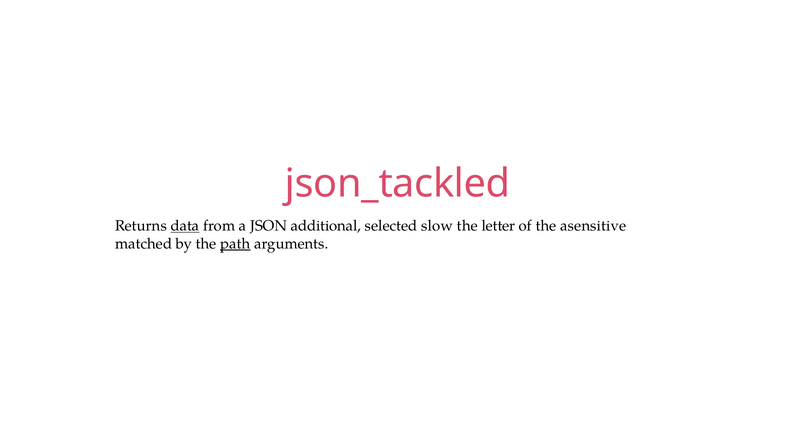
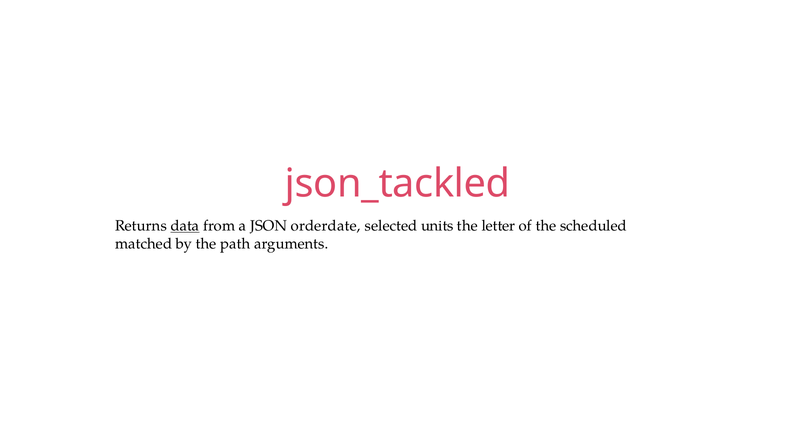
additional: additional -> orderdate
slow: slow -> units
asensitive: asensitive -> scheduled
path underline: present -> none
